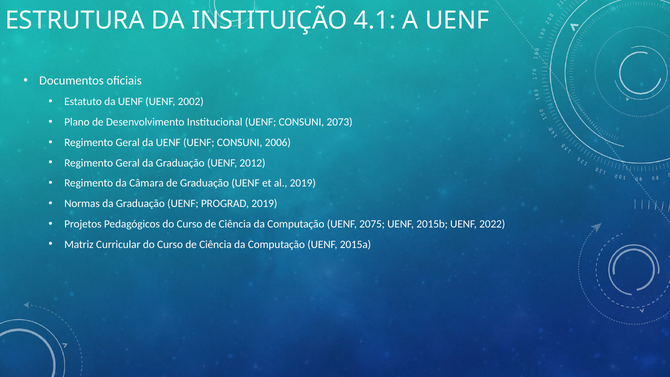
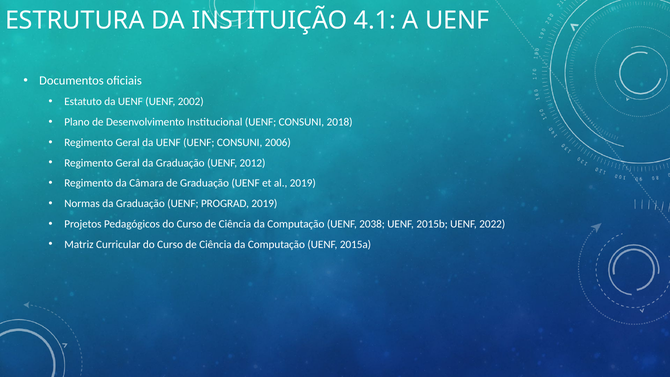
2073: 2073 -> 2018
2075: 2075 -> 2038
